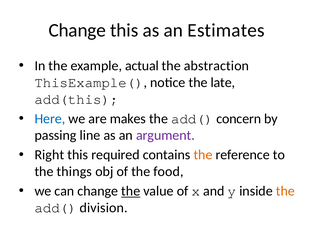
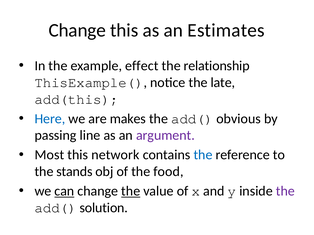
actual: actual -> effect
abstraction: abstraction -> relationship
concern: concern -> obvious
Right: Right -> Most
required: required -> network
the at (203, 155) colour: orange -> blue
things: things -> stands
can underline: none -> present
the at (285, 192) colour: orange -> purple
division: division -> solution
